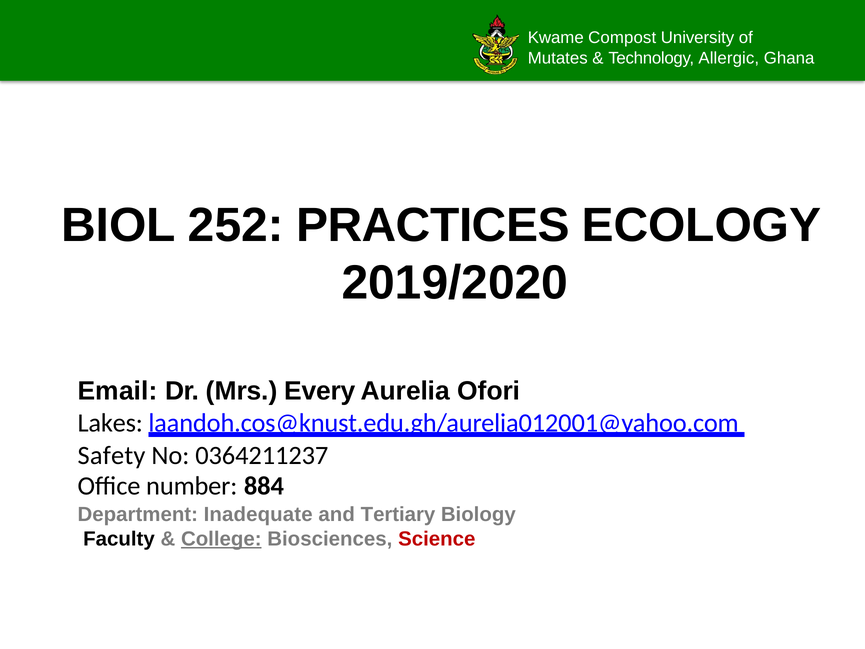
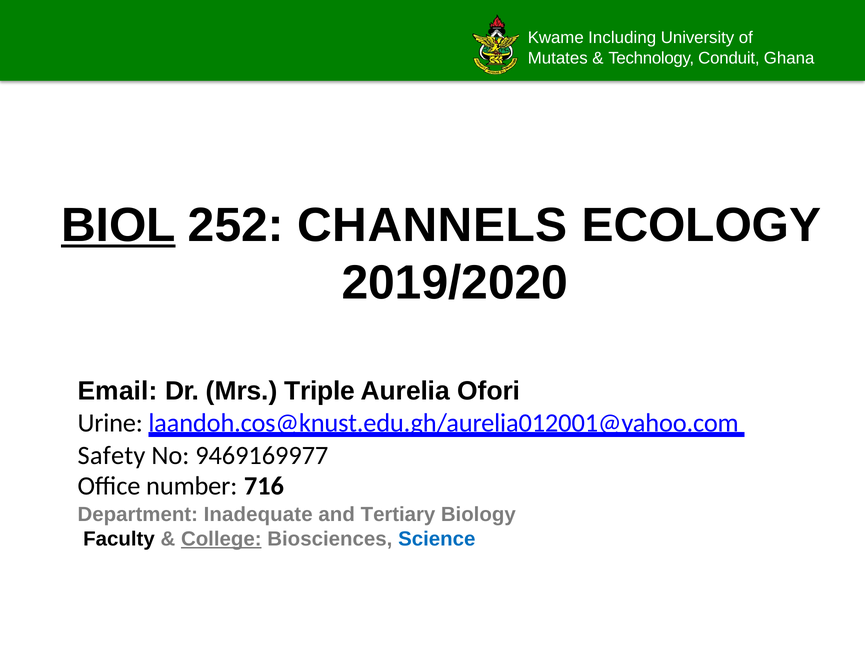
Compost: Compost -> Including
Allergic: Allergic -> Conduit
BIOL underline: none -> present
PRACTICES: PRACTICES -> CHANNELS
Every: Every -> Triple
Lakes: Lakes -> Urine
0364211237: 0364211237 -> 9469169977
884: 884 -> 716
Science colour: red -> blue
